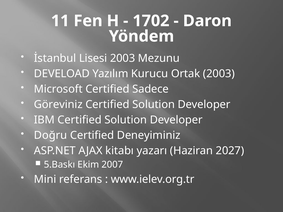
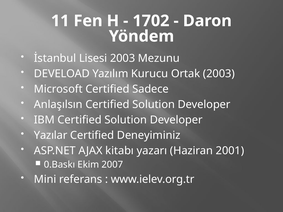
Göreviniz: Göreviniz -> Anlaşılsın
Doğru: Doğru -> Yazılar
2027: 2027 -> 2001
5.Baskı: 5.Baskı -> 0.Baskı
